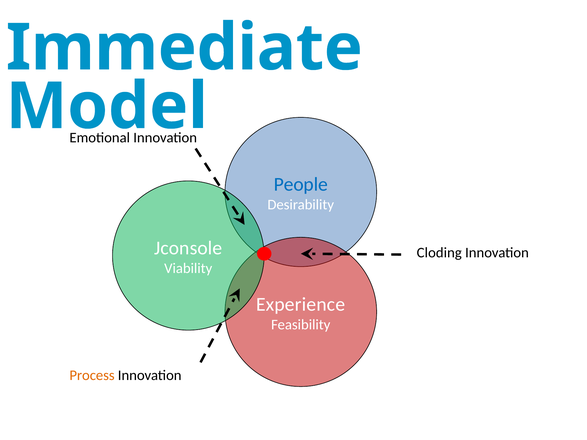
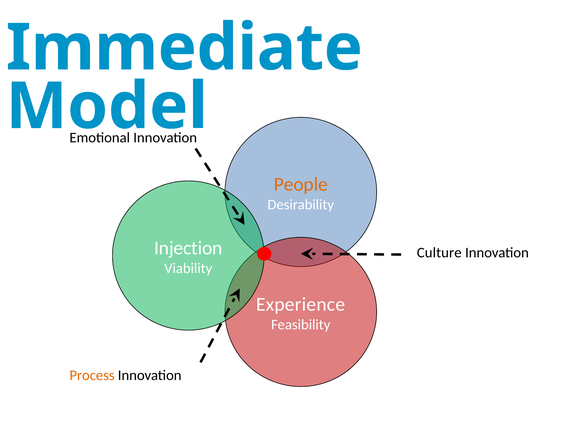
People colour: blue -> orange
Jconsole: Jconsole -> Injection
Cloding: Cloding -> Culture
